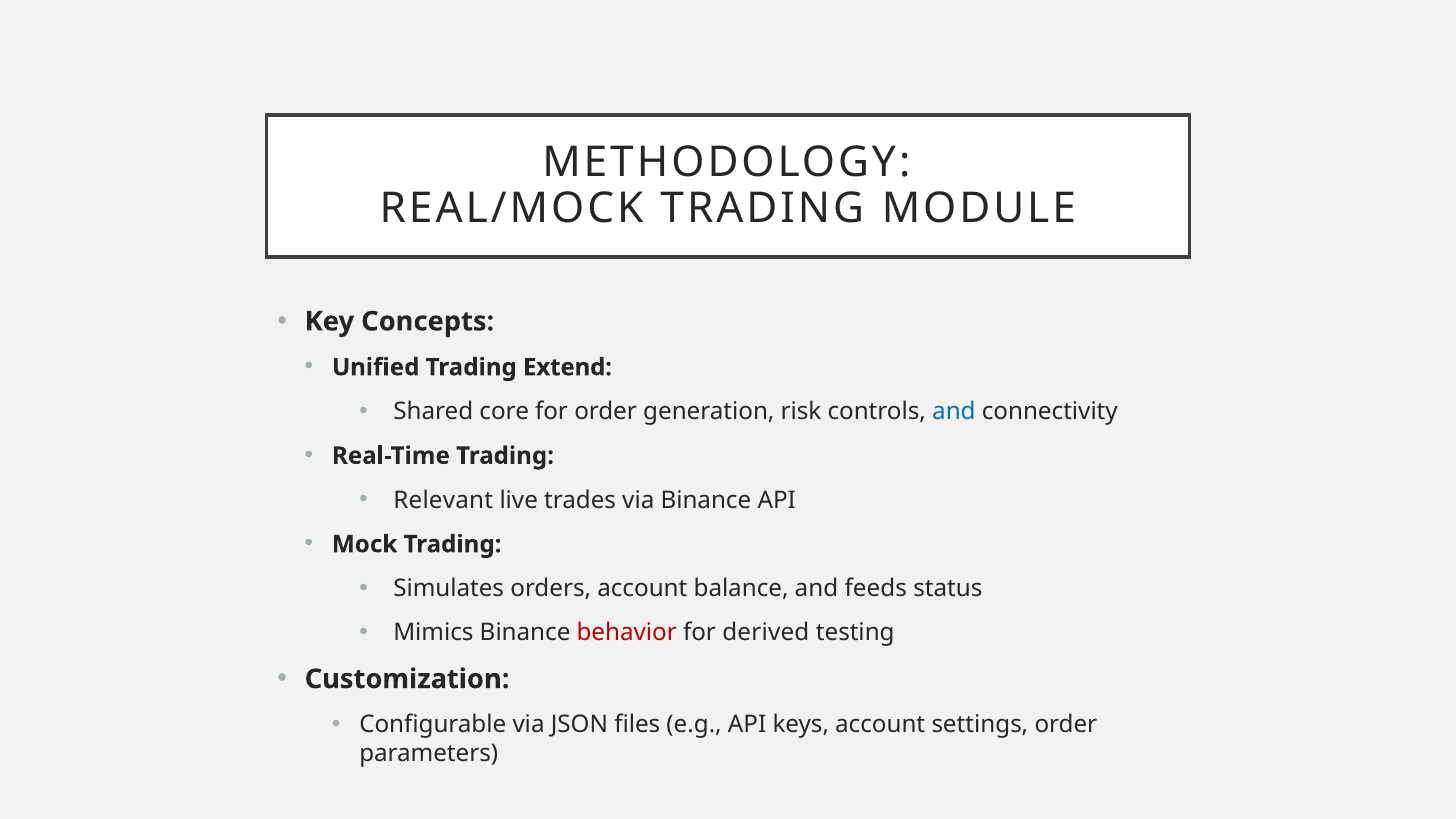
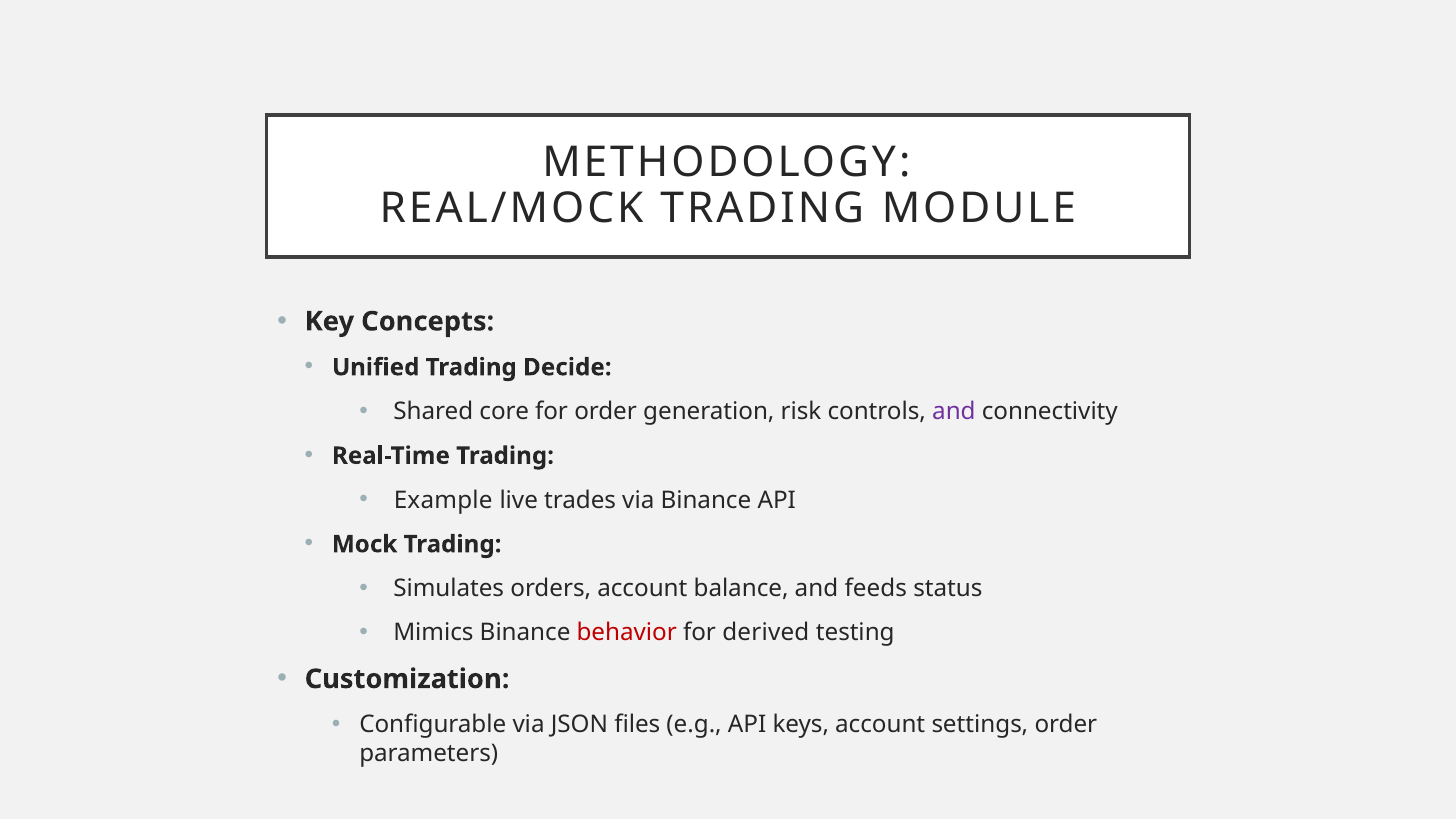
Extend: Extend -> Decide
and at (954, 412) colour: blue -> purple
Relevant: Relevant -> Example
